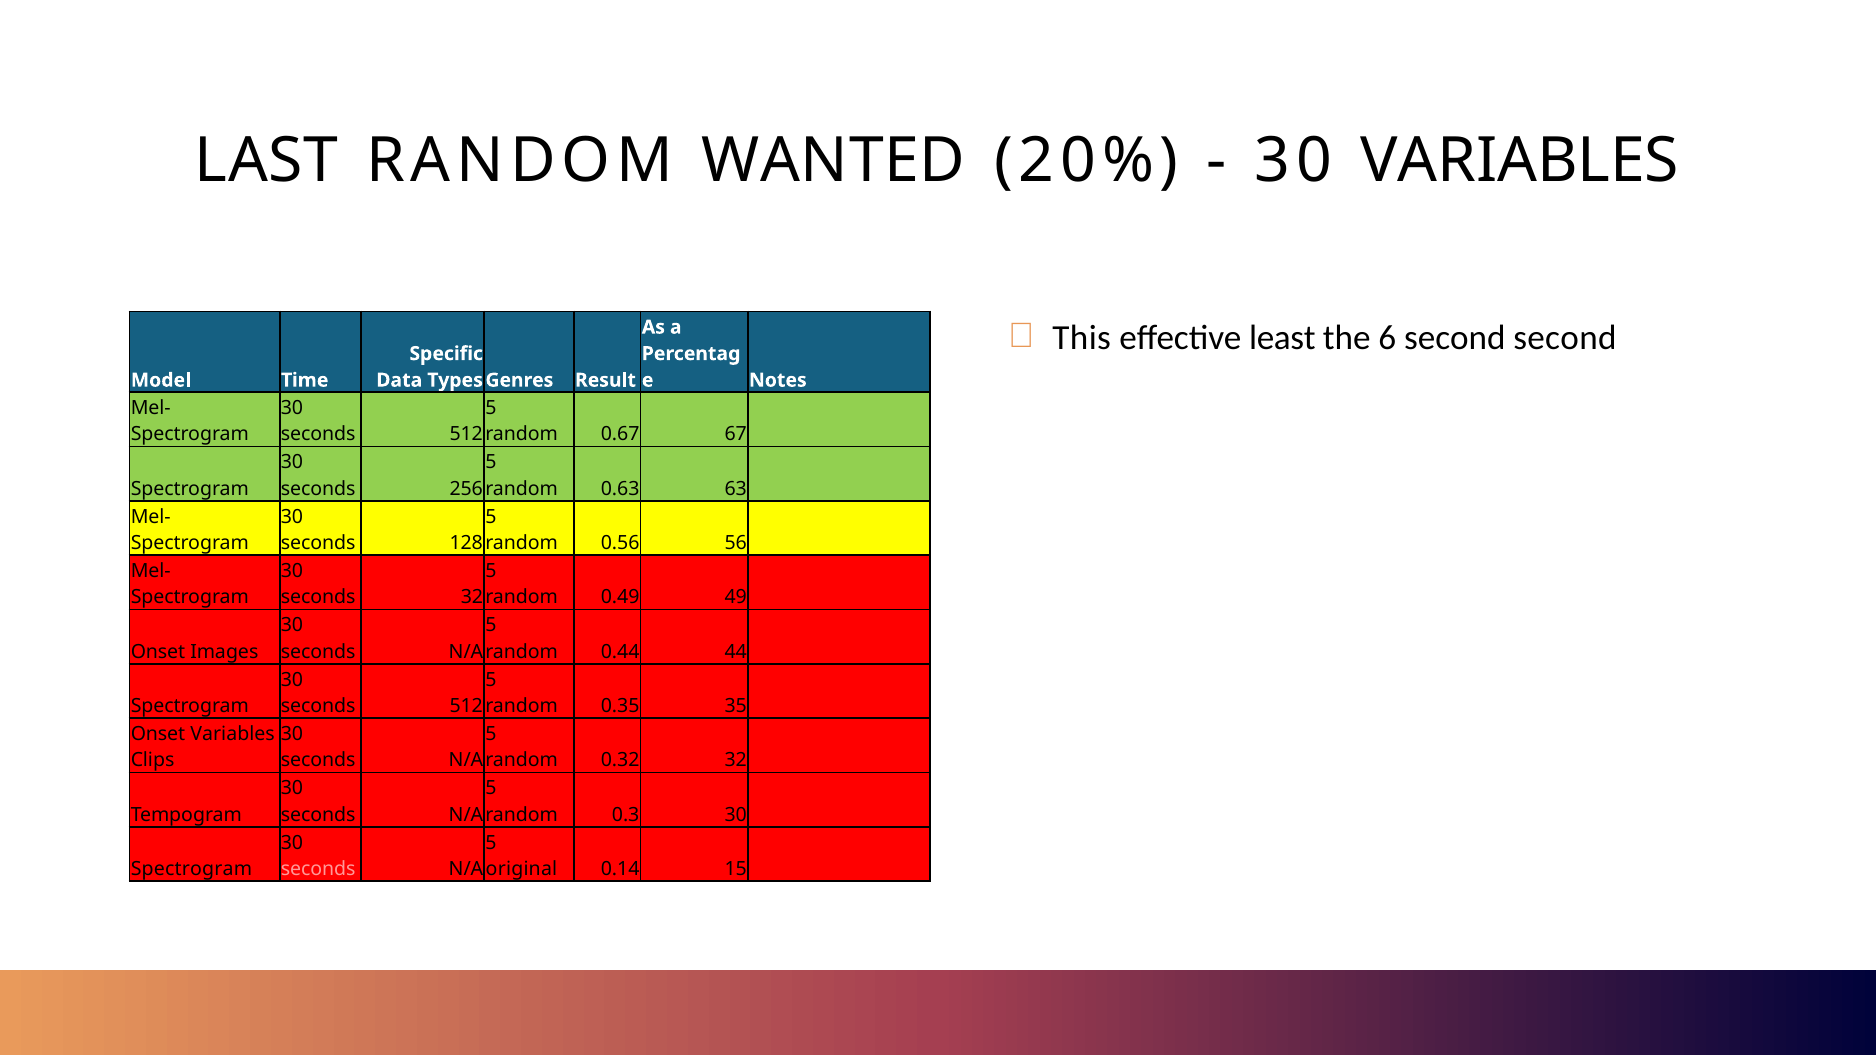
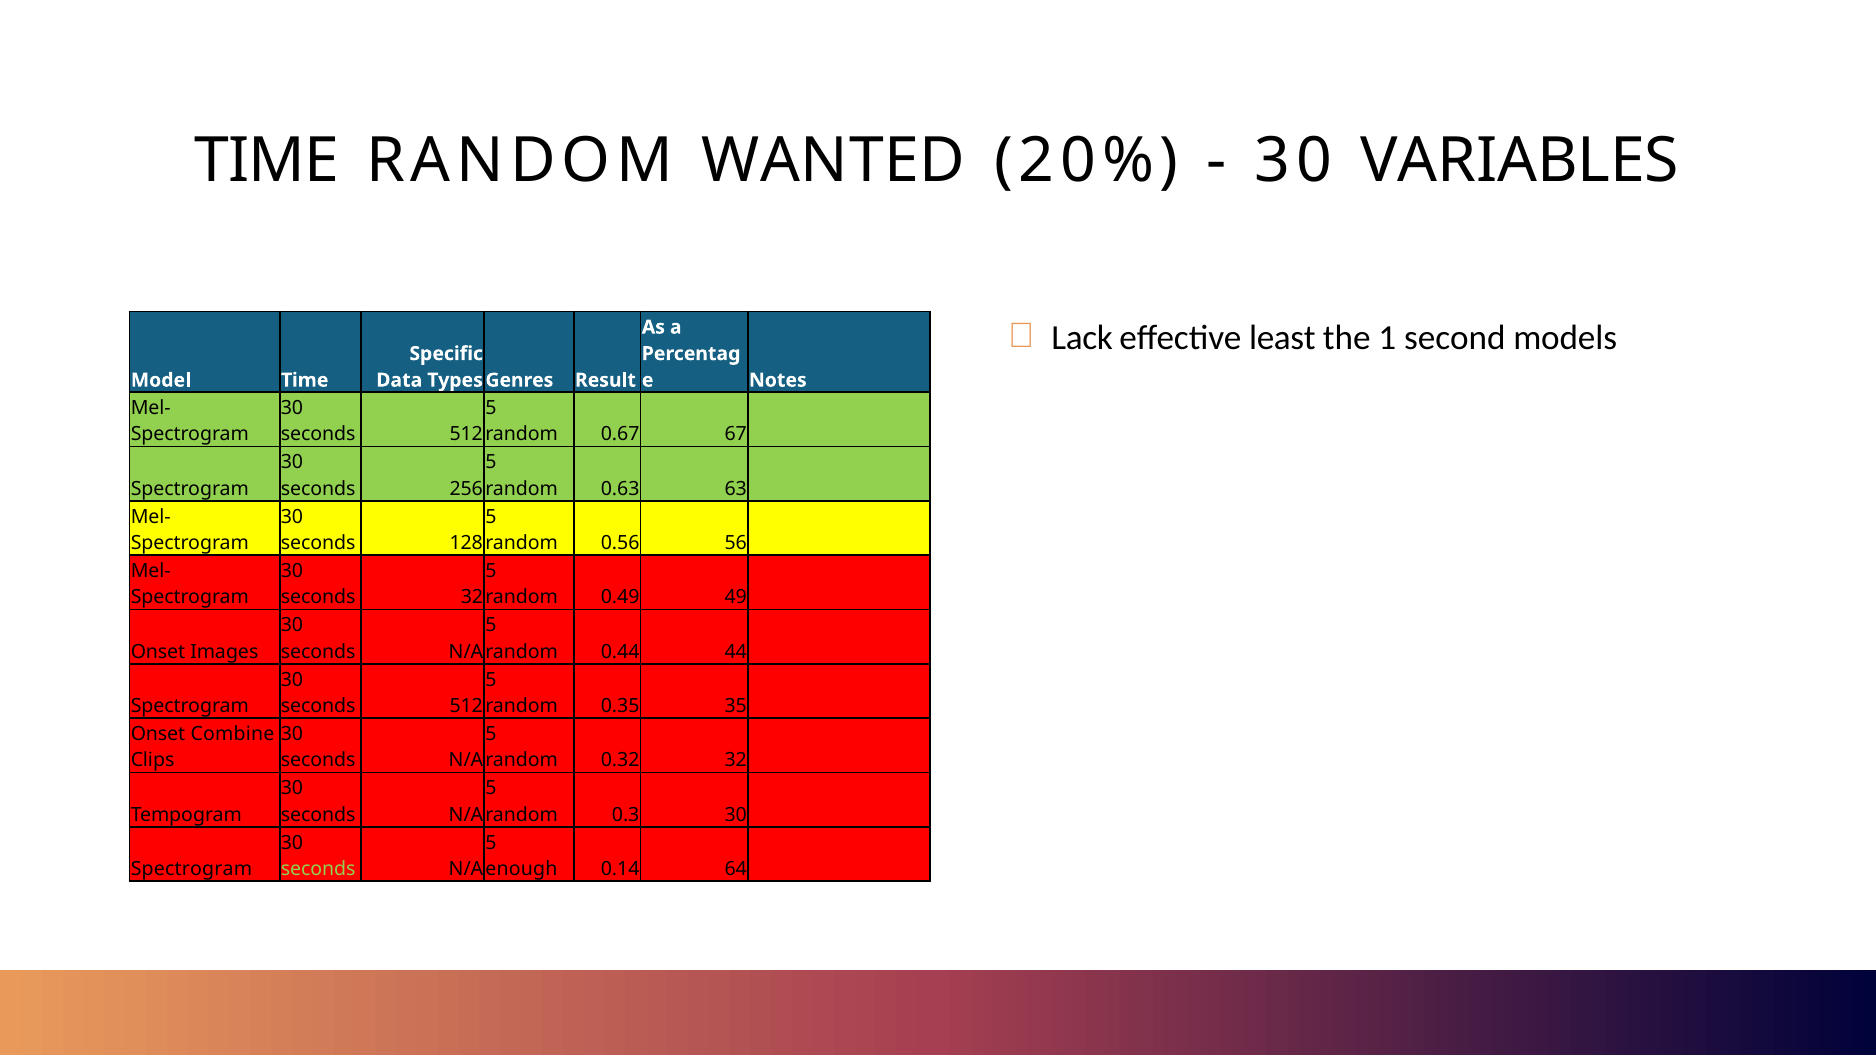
LAST at (266, 161): LAST -> TIME
This: This -> Lack
6: 6 -> 1
second second: second -> models
Onset Variables: Variables -> Combine
seconds at (318, 869) colour: pink -> light green
original: original -> enough
15: 15 -> 64
